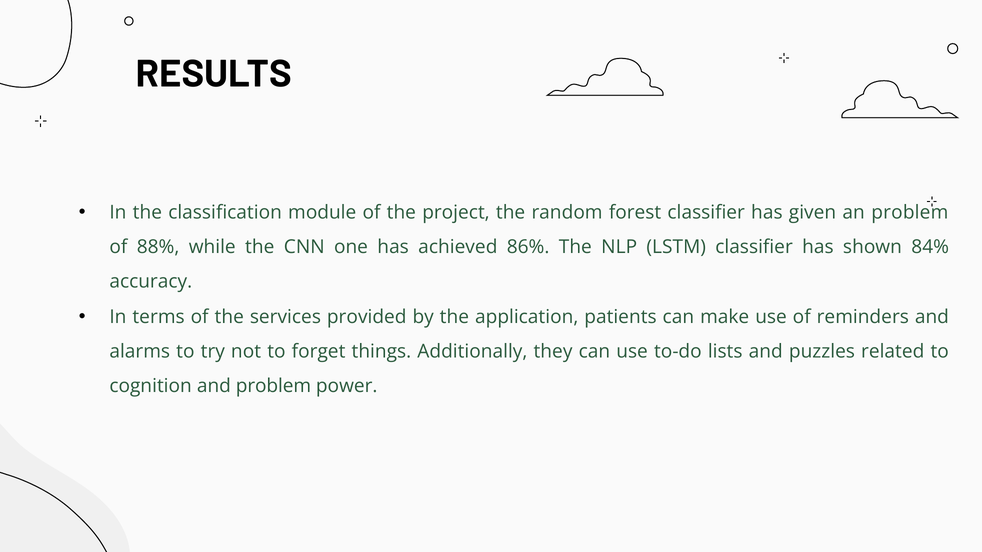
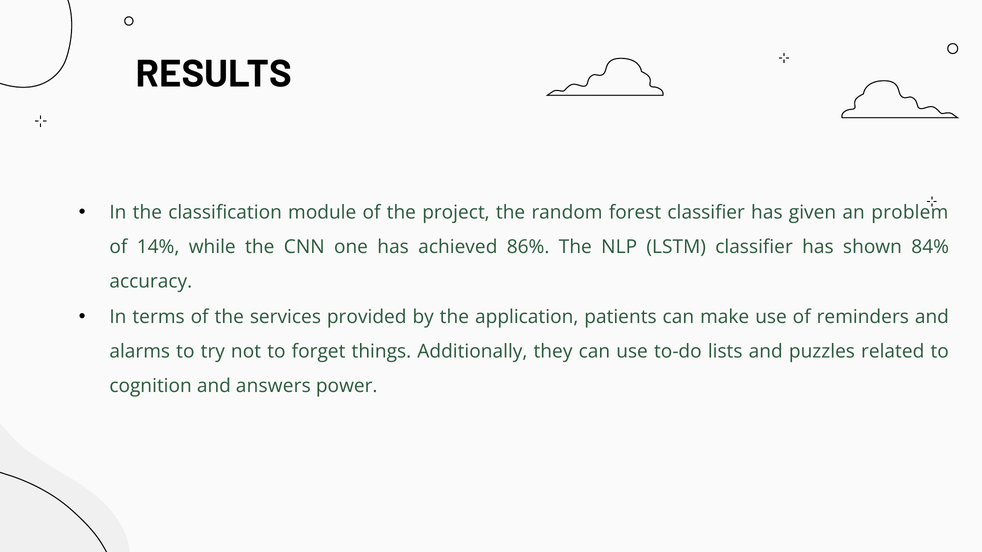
88%: 88% -> 14%
and problem: problem -> answers
